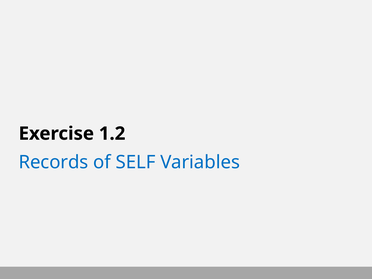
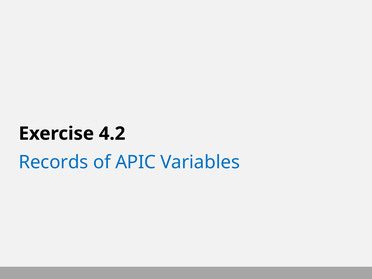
1.2: 1.2 -> 4.2
SELF: SELF -> APIC
